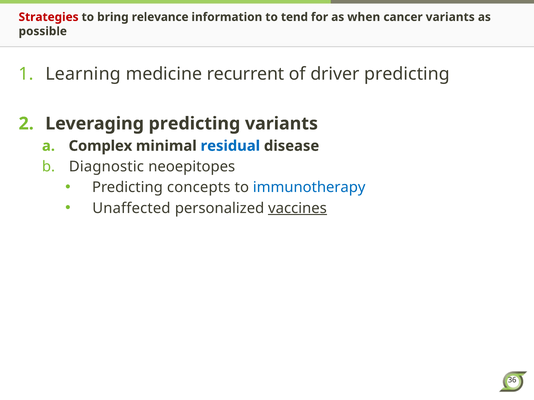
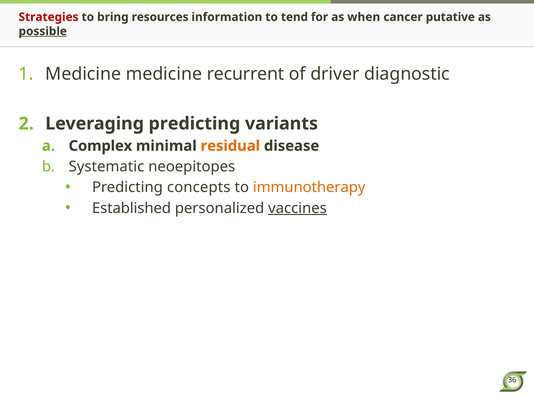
relevance: relevance -> resources
cancer variants: variants -> putative
possible underline: none -> present
Learning at (83, 74): Learning -> Medicine
driver predicting: predicting -> diagnostic
residual colour: blue -> orange
Diagnostic: Diagnostic -> Systematic
immunotherapy colour: blue -> orange
Unaffected: Unaffected -> Established
